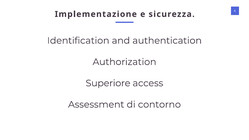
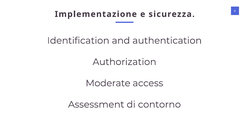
Superiore: Superiore -> Moderate
